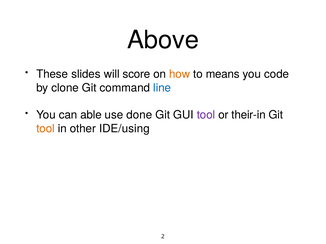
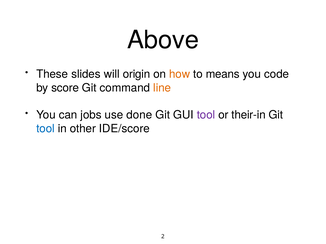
score: score -> origin
clone: clone -> score
line colour: blue -> orange
able: able -> jobs
tool at (45, 129) colour: orange -> blue
IDE/using: IDE/using -> IDE/score
